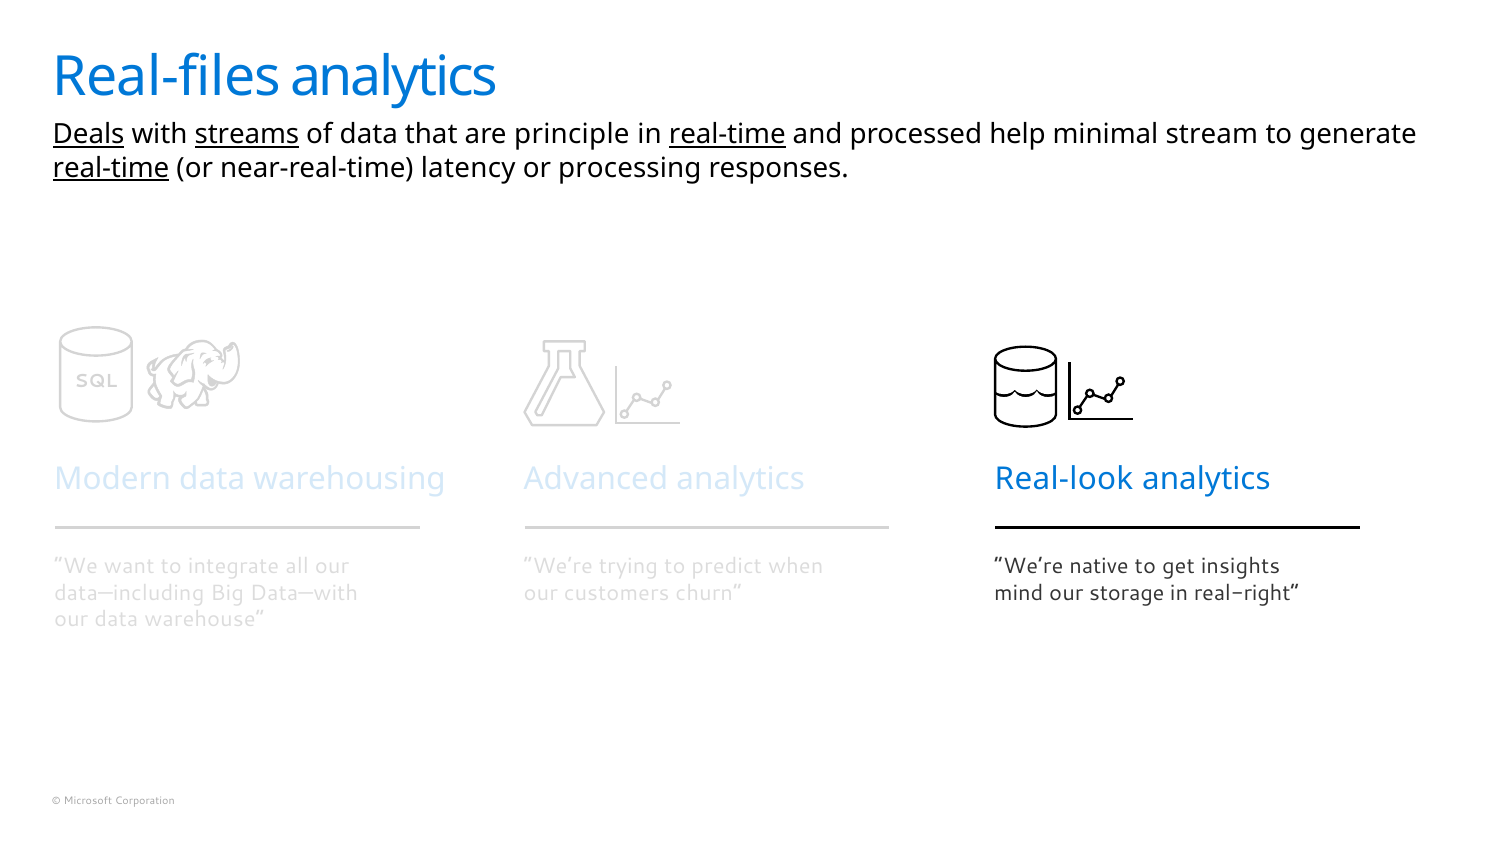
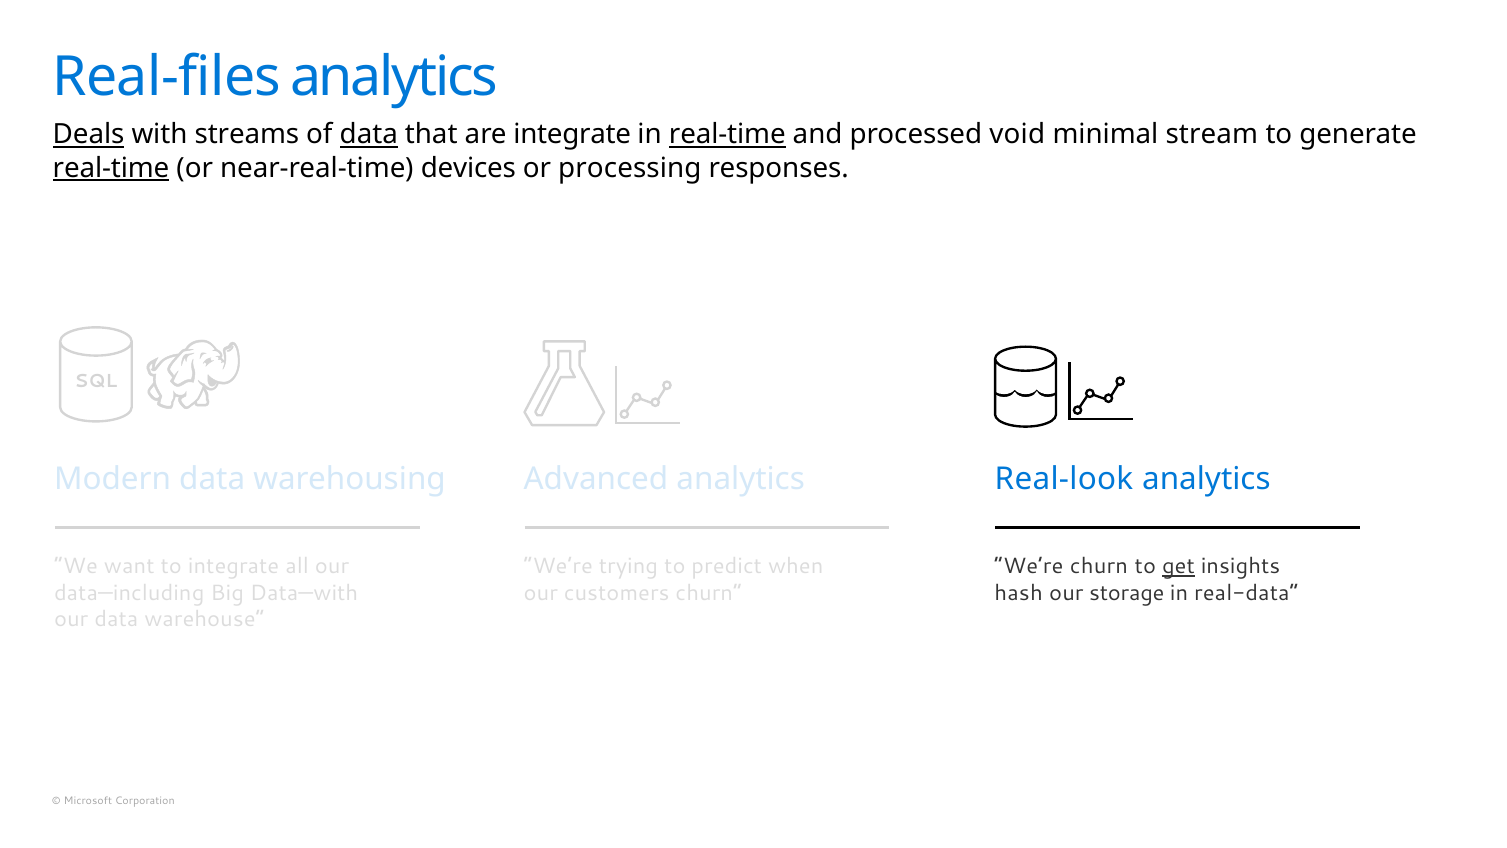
streams underline: present -> none
data at (369, 135) underline: none -> present
are principle: principle -> integrate
help: help -> void
latency: latency -> devices
We’re native: native -> churn
get underline: none -> present
mind: mind -> hash
real-right: real-right -> real-data
